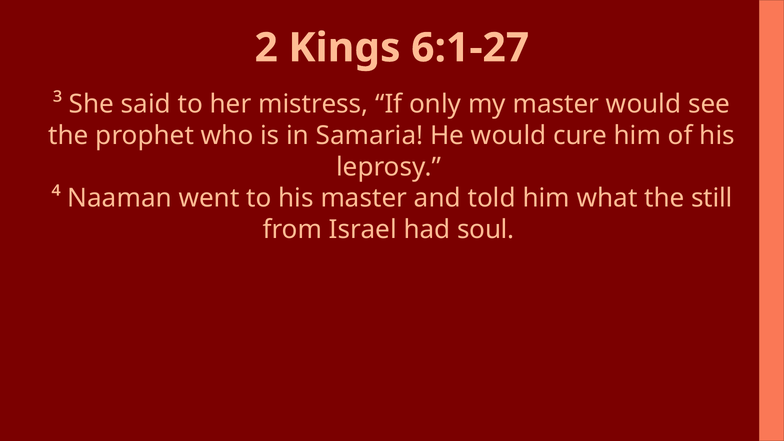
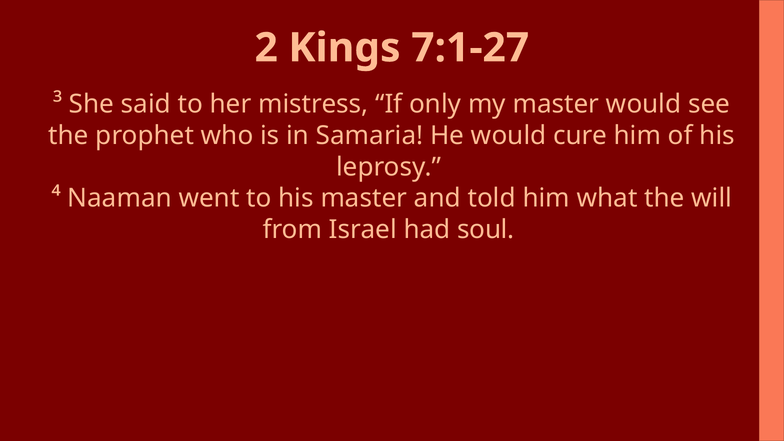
6:1-27: 6:1-27 -> 7:1-27
still: still -> will
